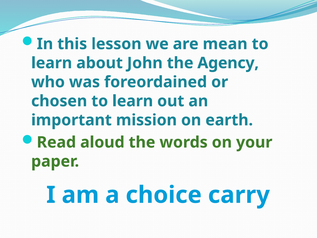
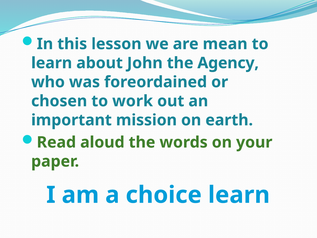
chosen to learn: learn -> work
choice carry: carry -> learn
